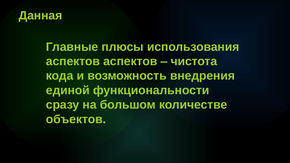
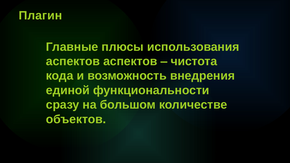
Данная: Данная -> Плагин
